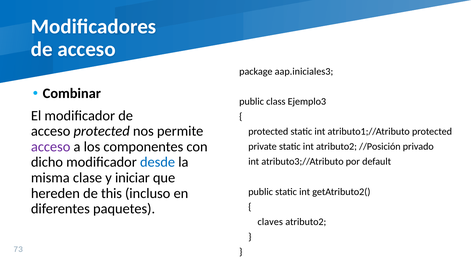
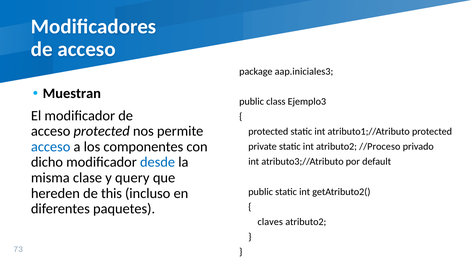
Combinar: Combinar -> Muestran
acceso at (51, 147) colour: purple -> blue
//Posición: //Posición -> //Proceso
iniciar: iniciar -> query
